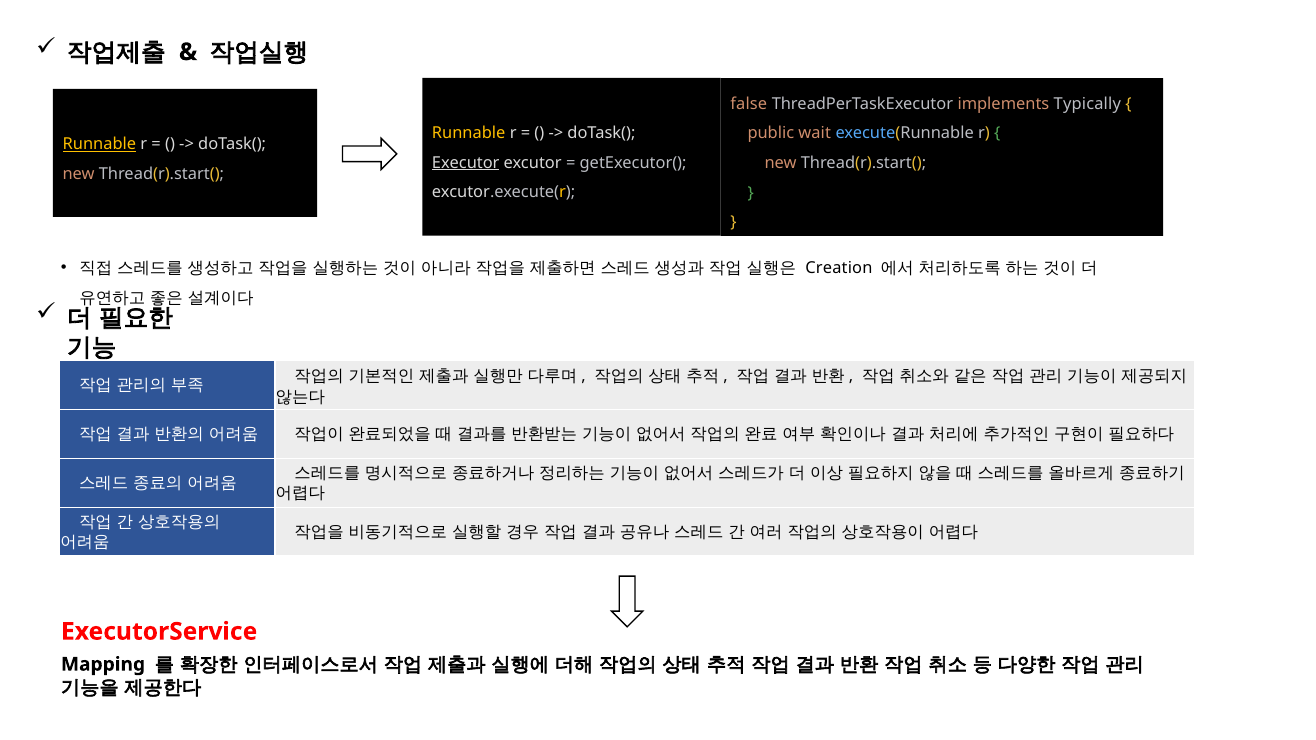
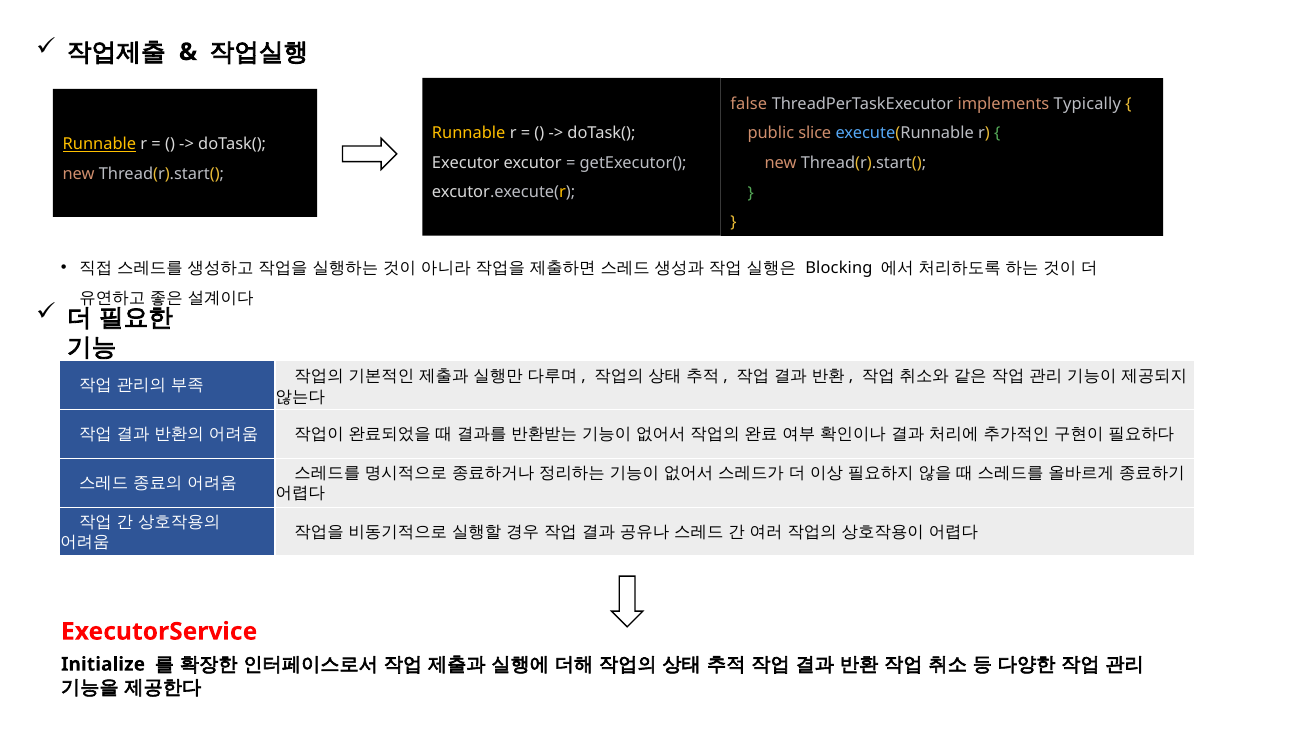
wait: wait -> slice
Executor underline: present -> none
Creation: Creation -> Blocking
Mapping: Mapping -> Initialize
